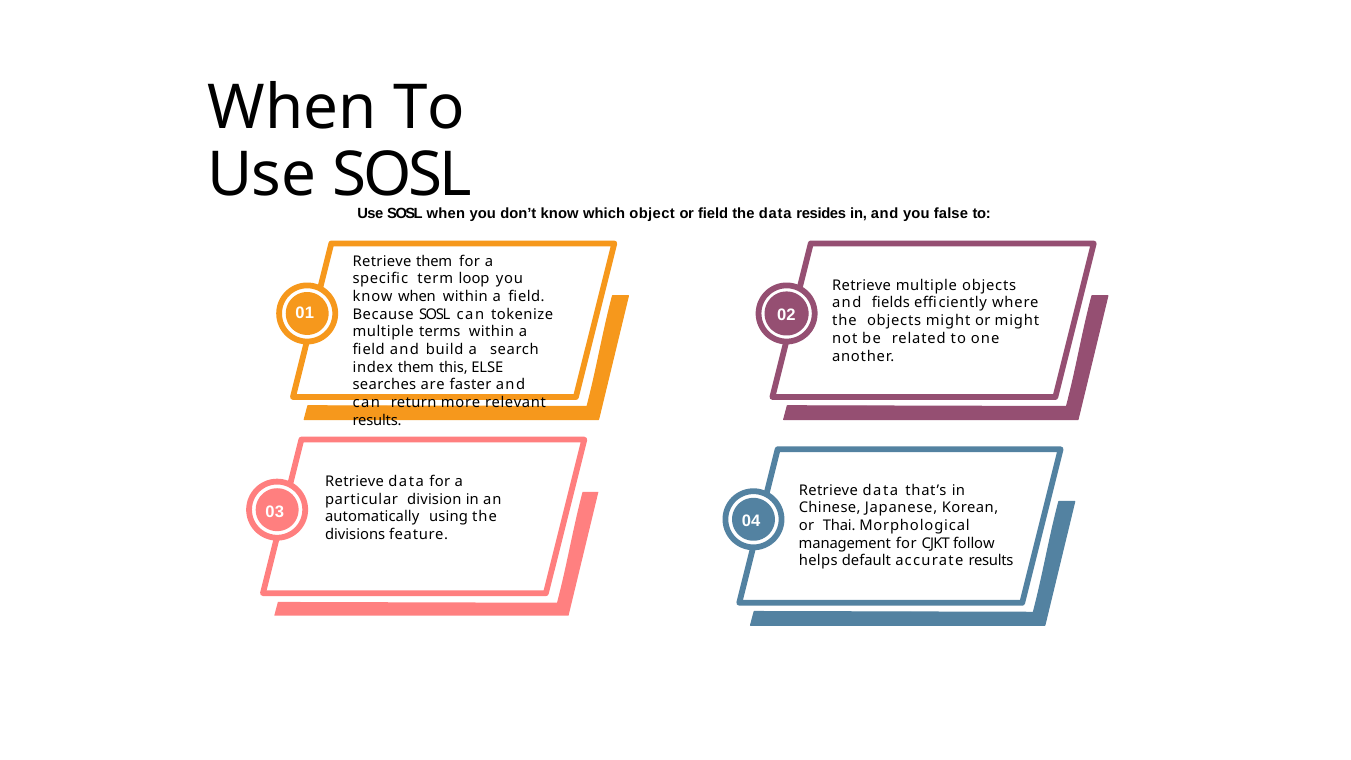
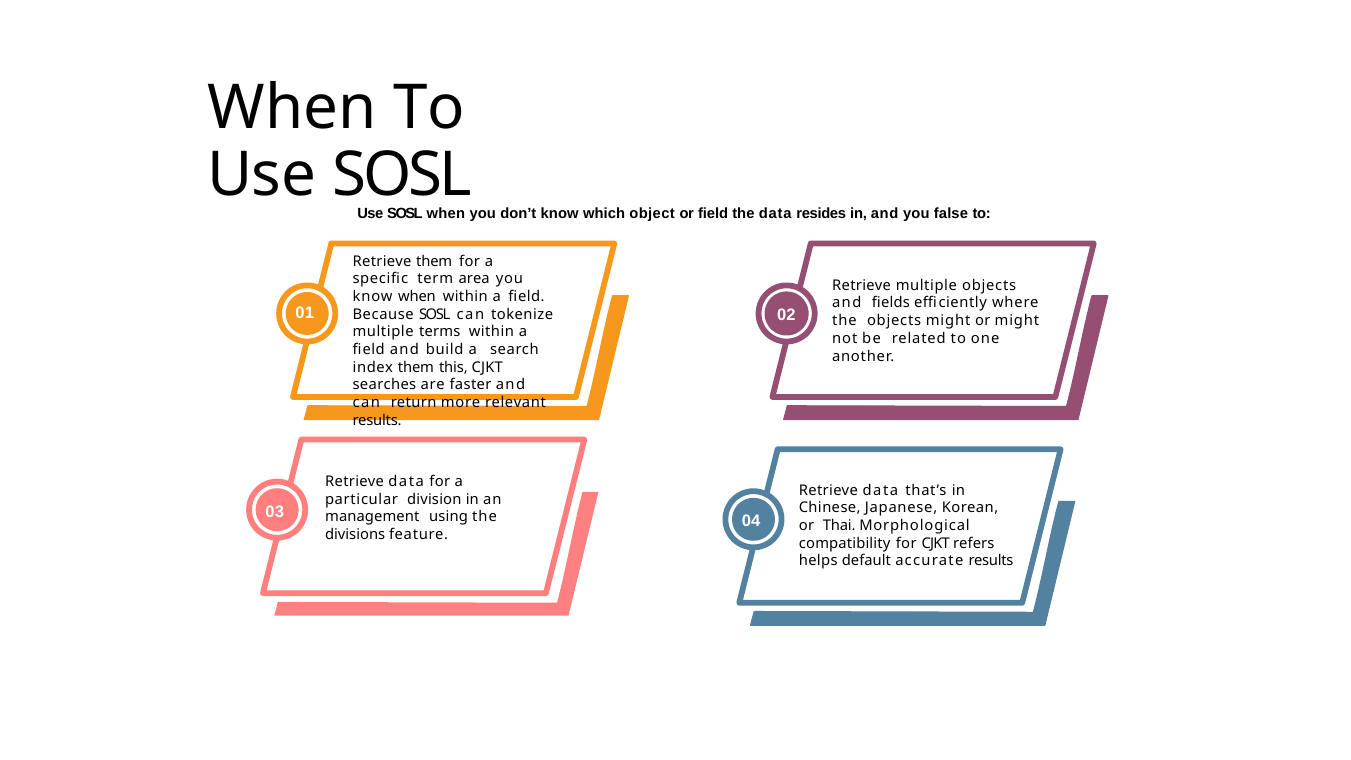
loop: loop -> area
this ELSE: ELSE -> CJKT
automatically: automatically -> management
management: management -> compatibility
follow: follow -> refers
